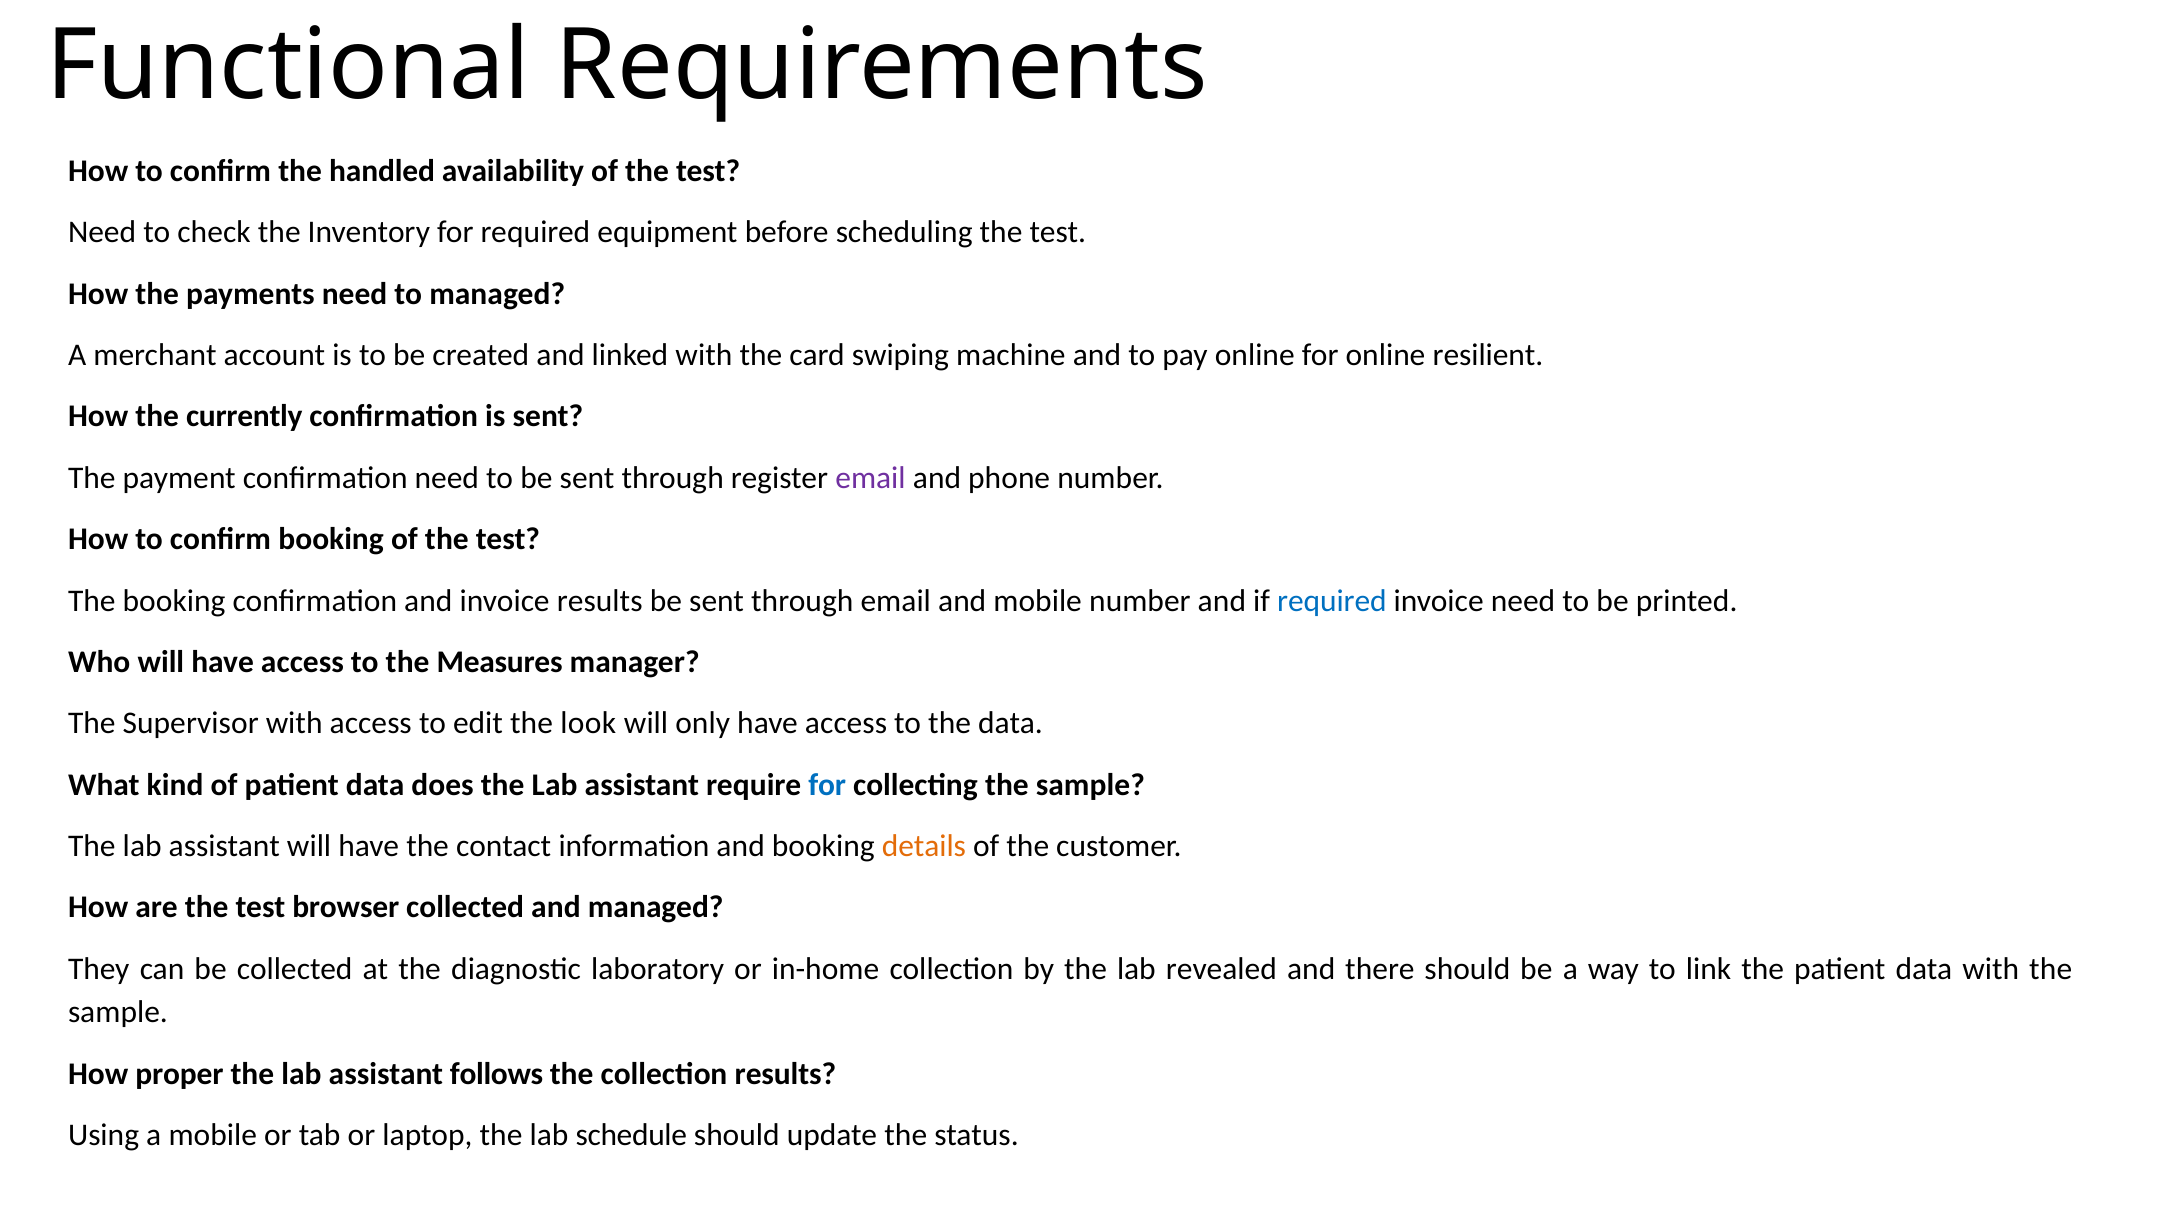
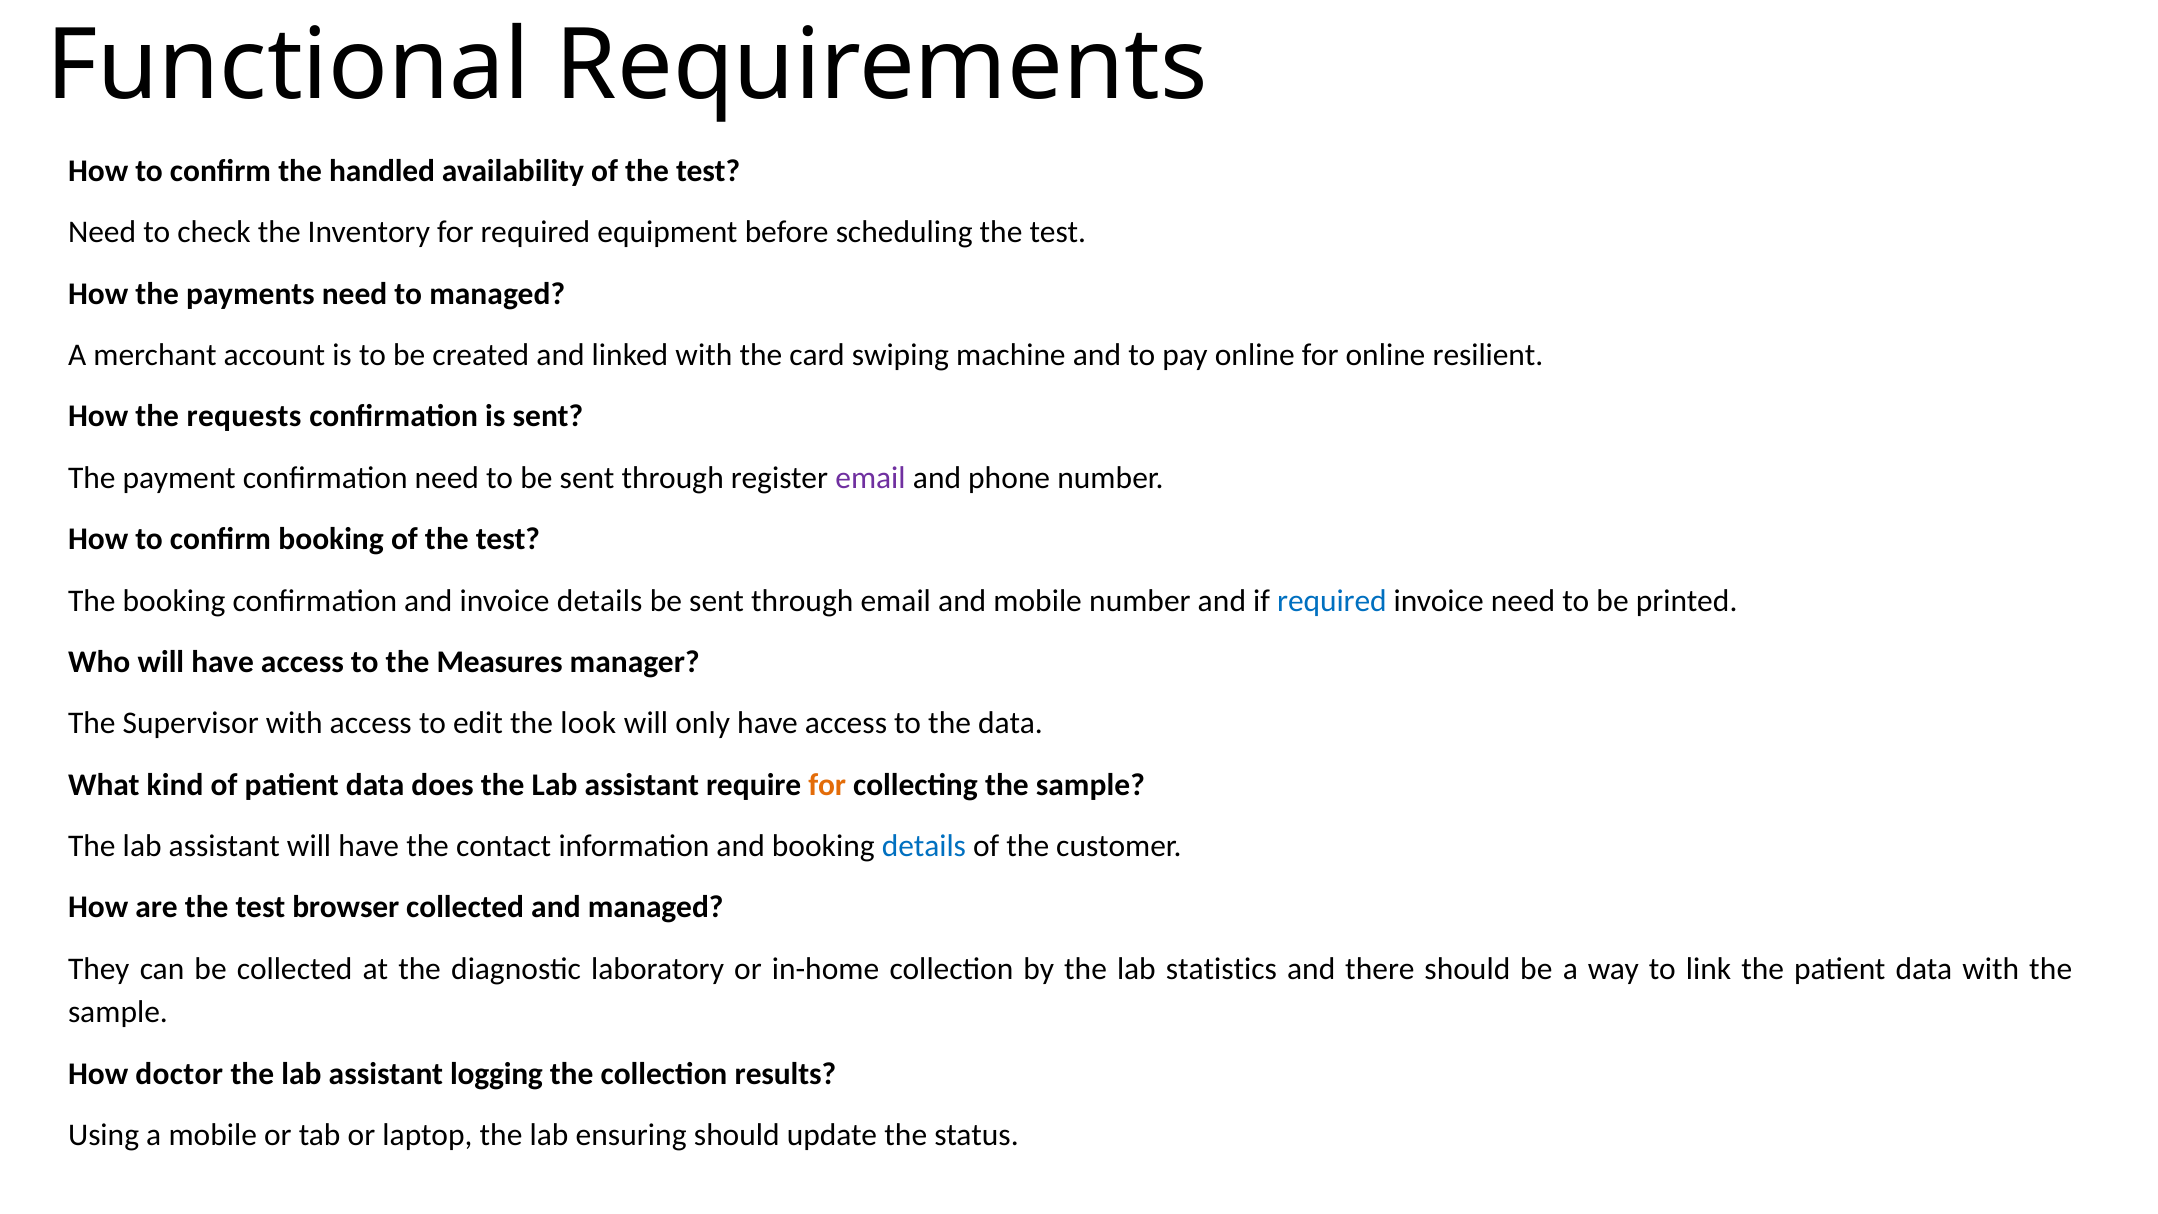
currently: currently -> requests
invoice results: results -> details
for at (827, 785) colour: blue -> orange
details at (924, 846) colour: orange -> blue
revealed: revealed -> statistics
proper: proper -> doctor
follows: follows -> logging
schedule: schedule -> ensuring
